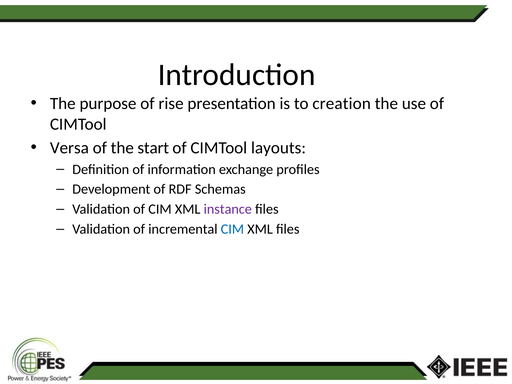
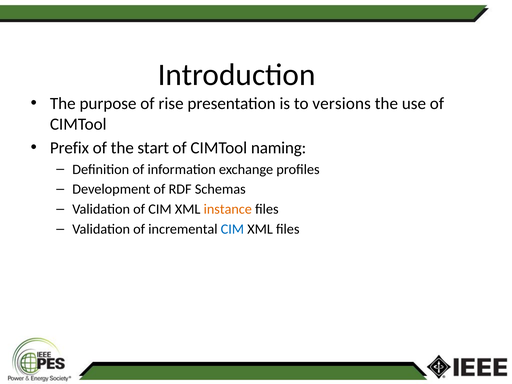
creation: creation -> versions
Versa: Versa -> Prefix
layouts: layouts -> naming
instance colour: purple -> orange
